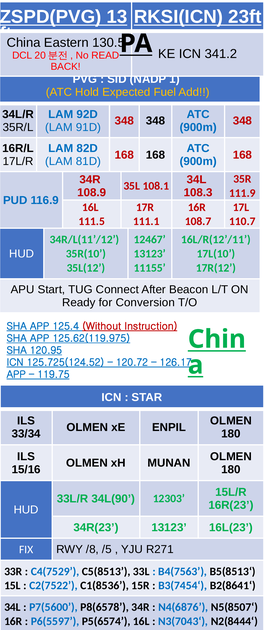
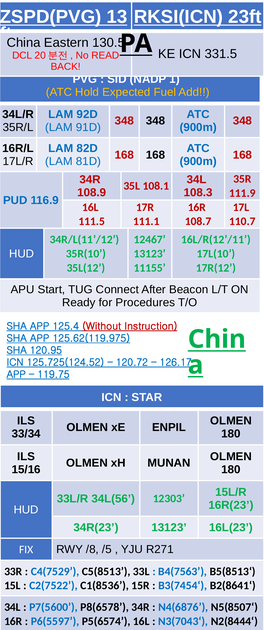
341.2: 341.2 -> 331.5
Conversion: Conversion -> Procedures
34L(90: 34L(90 -> 34L(56
